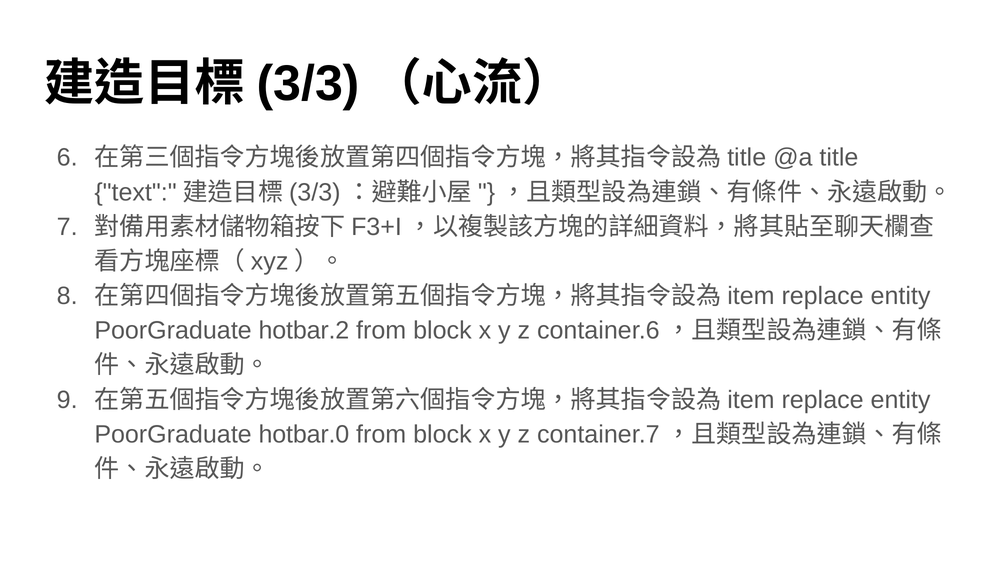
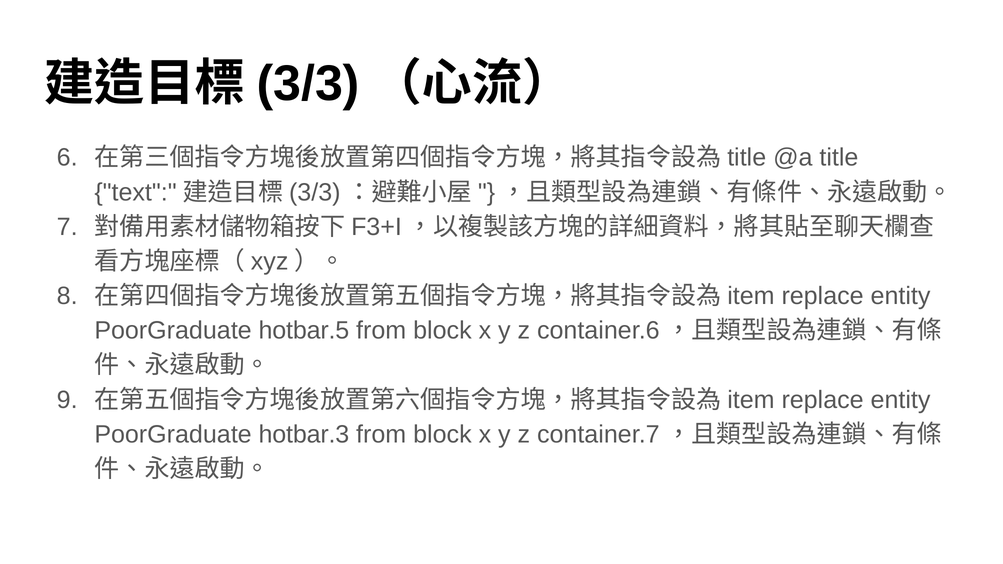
hotbar.2: hotbar.2 -> hotbar.5
hotbar.0: hotbar.0 -> hotbar.3
